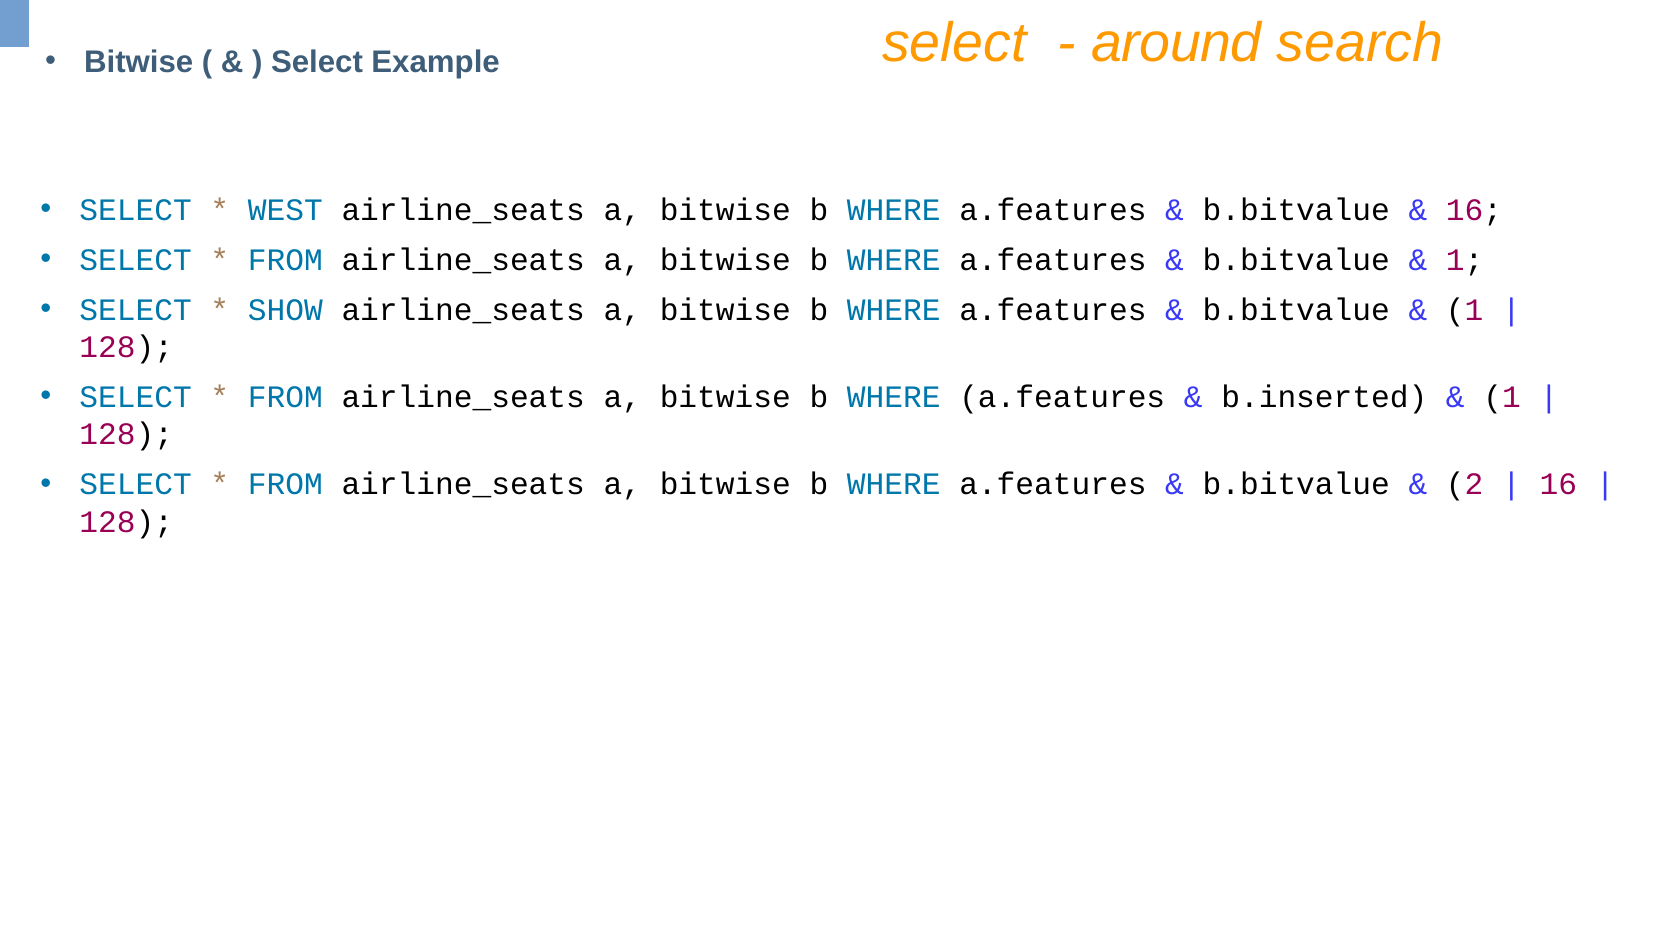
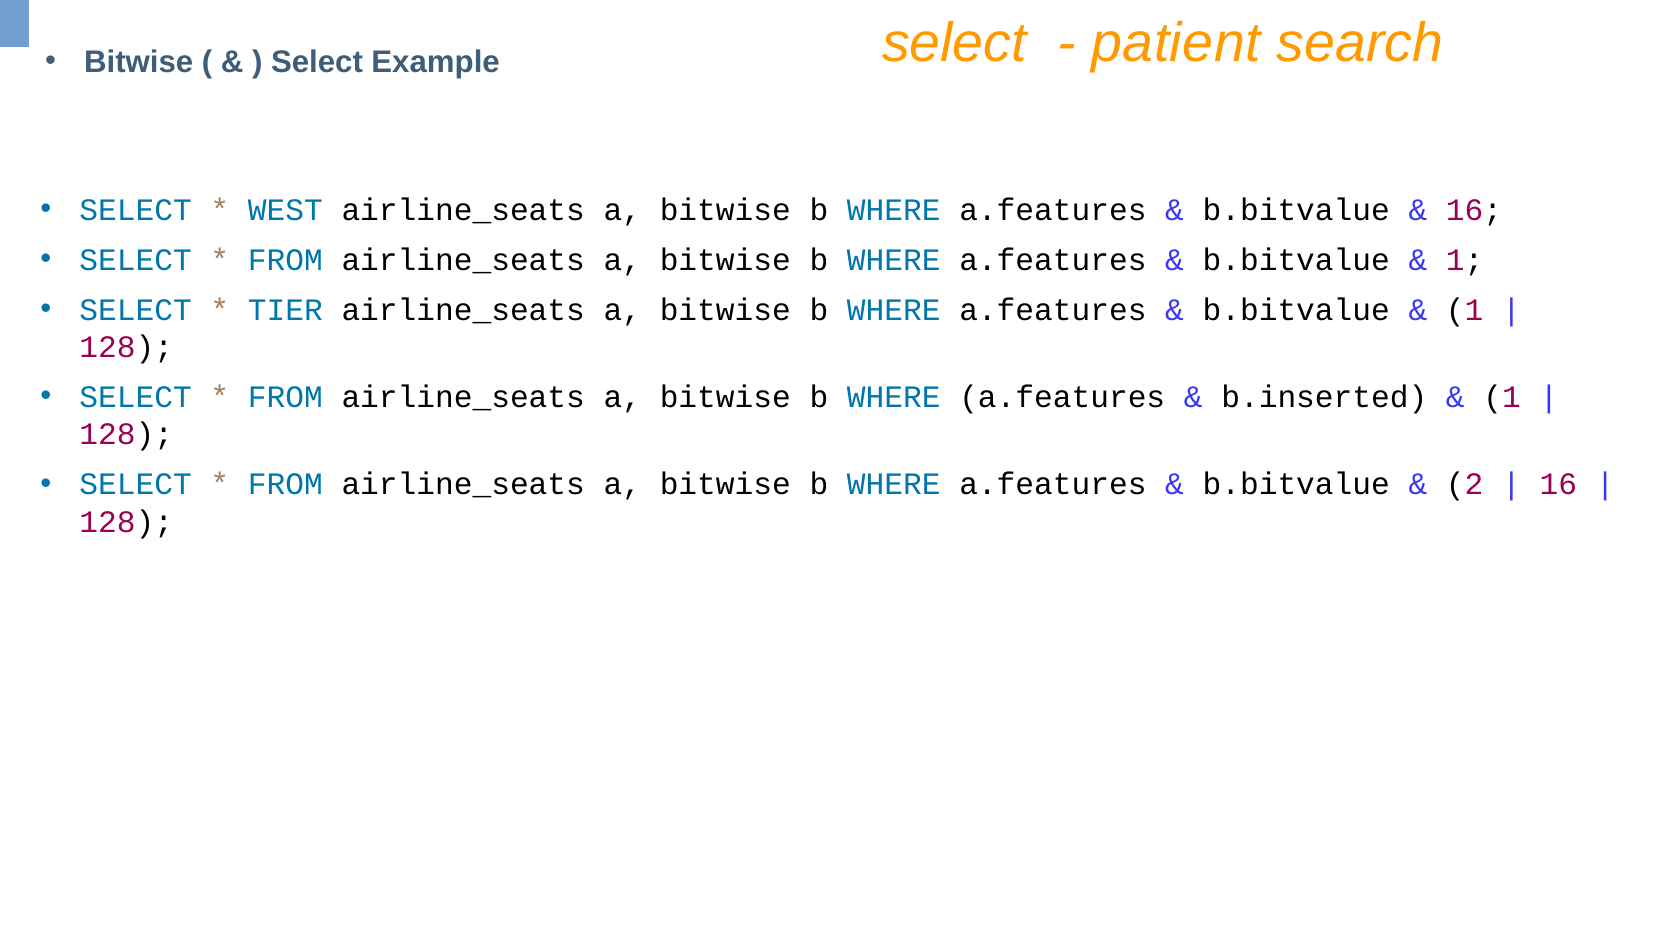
around: around -> patient
SHOW: SHOW -> TIER
